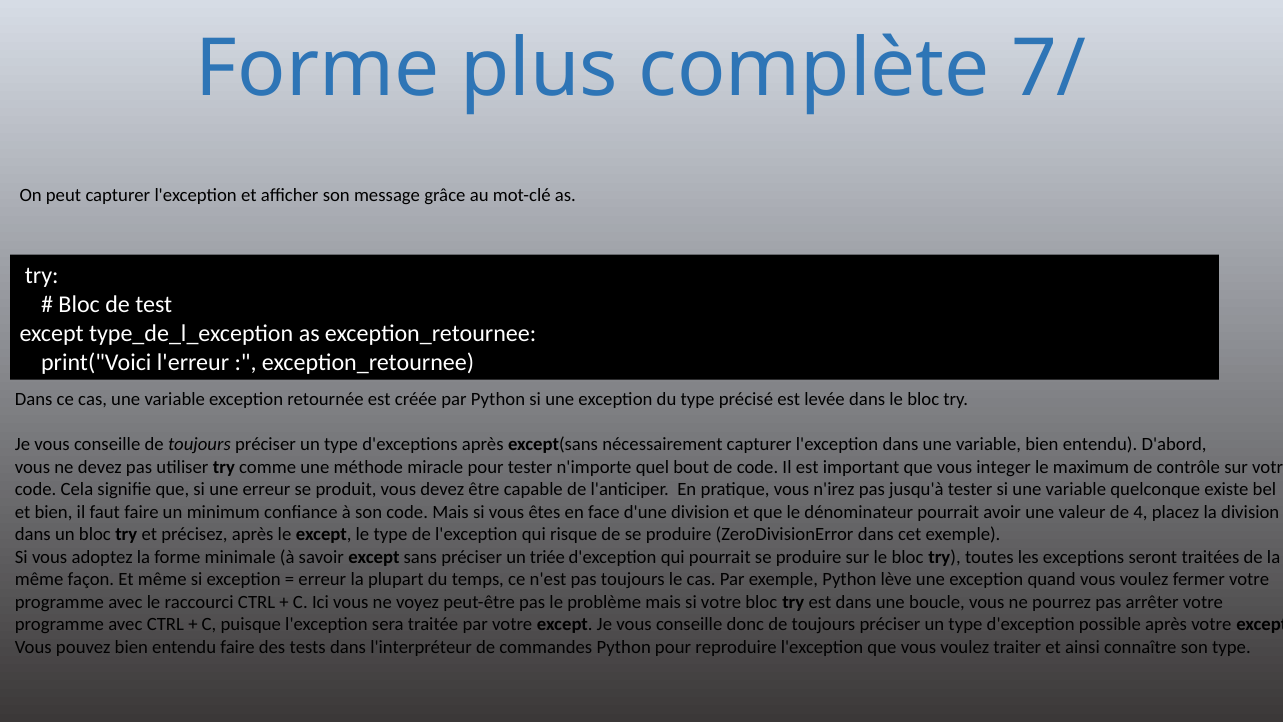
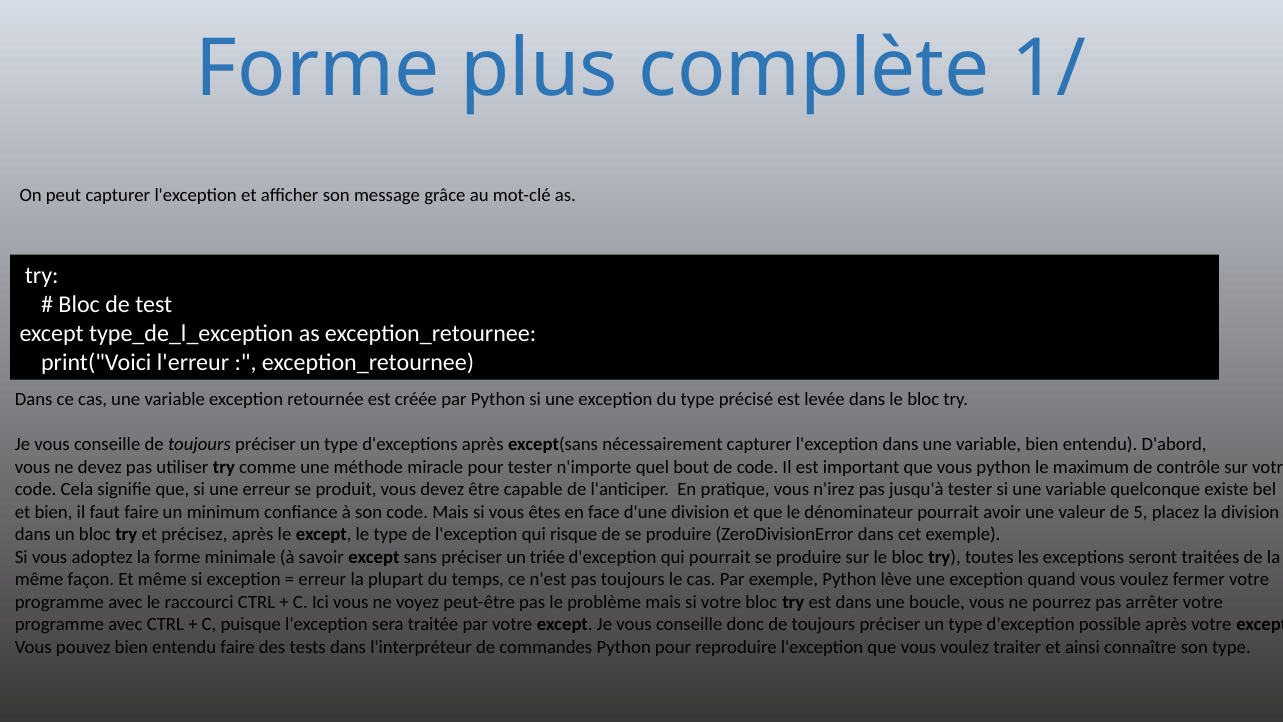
7/: 7/ -> 1/
vous integer: integer -> python
4: 4 -> 5
